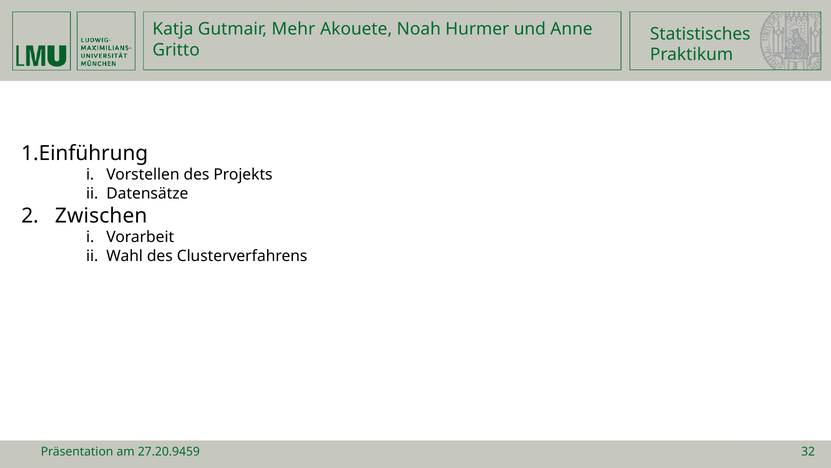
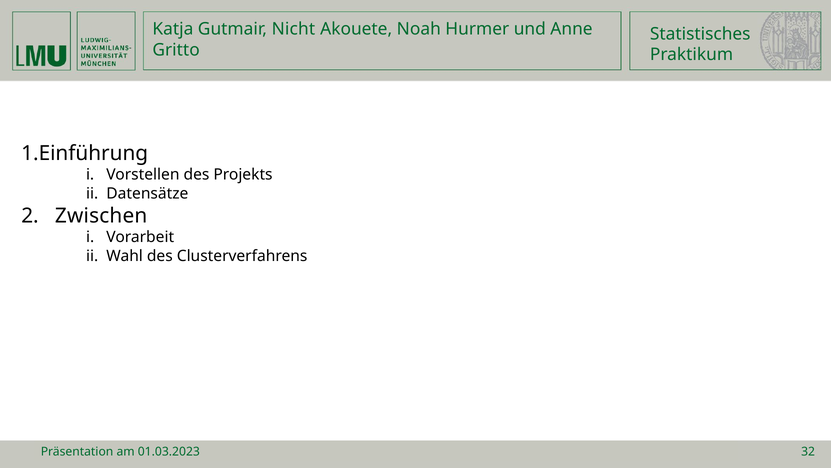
Mehr: Mehr -> Nicht
27.20.9459: 27.20.9459 -> 01.03.2023
